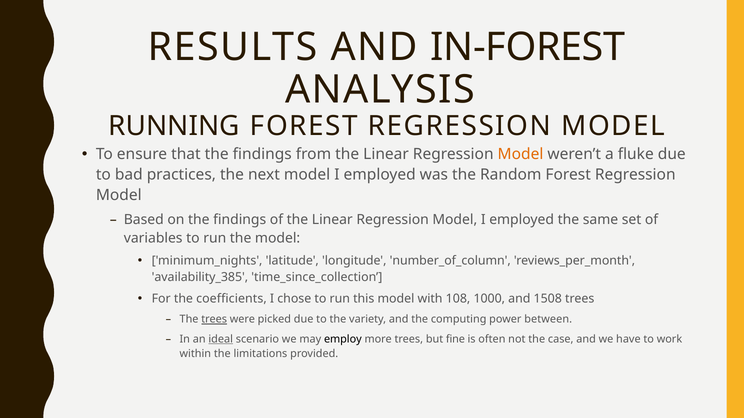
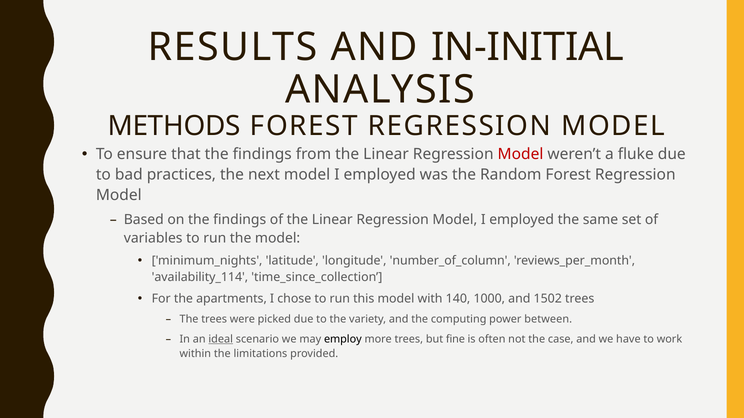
IN-FOREST: IN-FOREST -> IN-INITIAL
RUNNING: RUNNING -> METHODS
Model at (520, 155) colour: orange -> red
availability_385: availability_385 -> availability_114
coefficients: coefficients -> apartments
108: 108 -> 140
1508: 1508 -> 1502
trees at (214, 320) underline: present -> none
